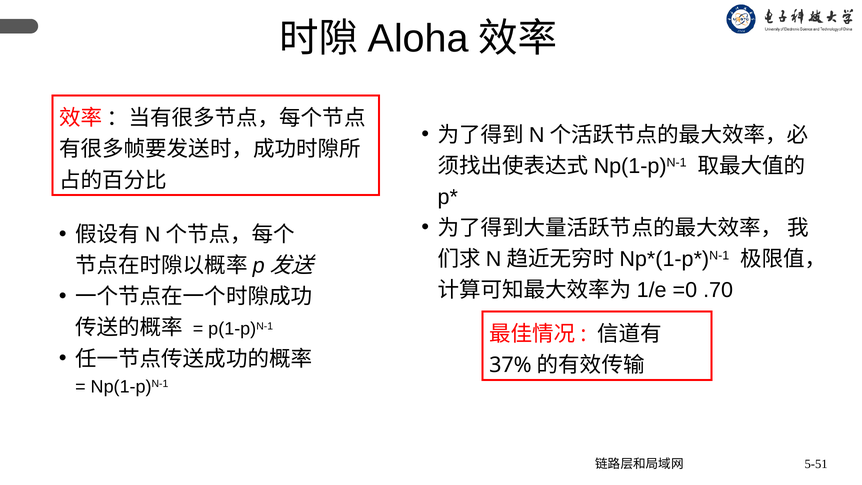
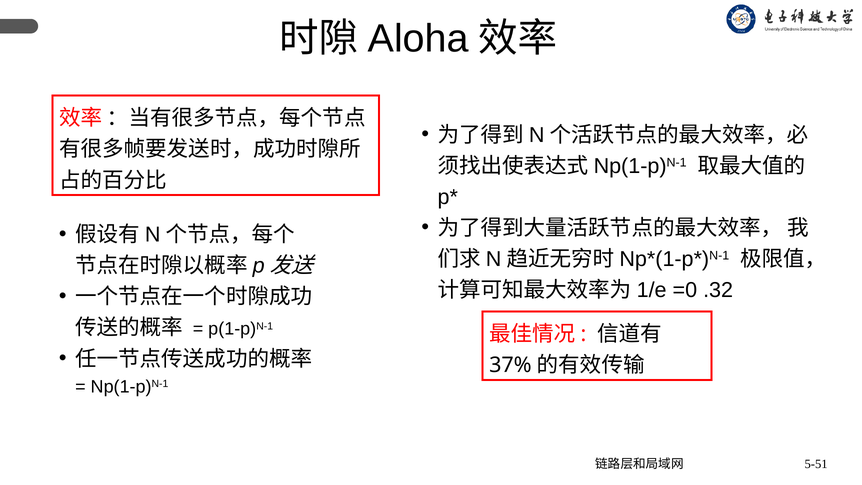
.70: .70 -> .32
